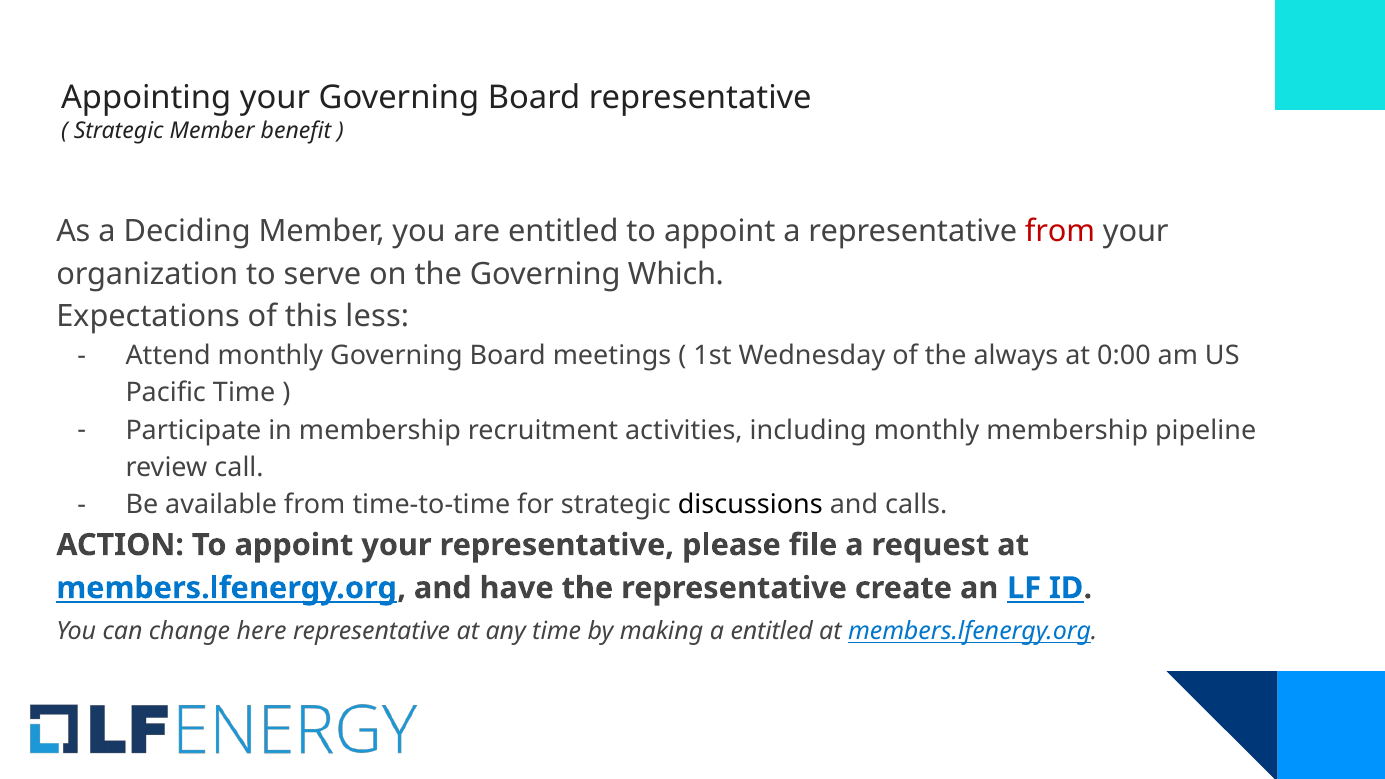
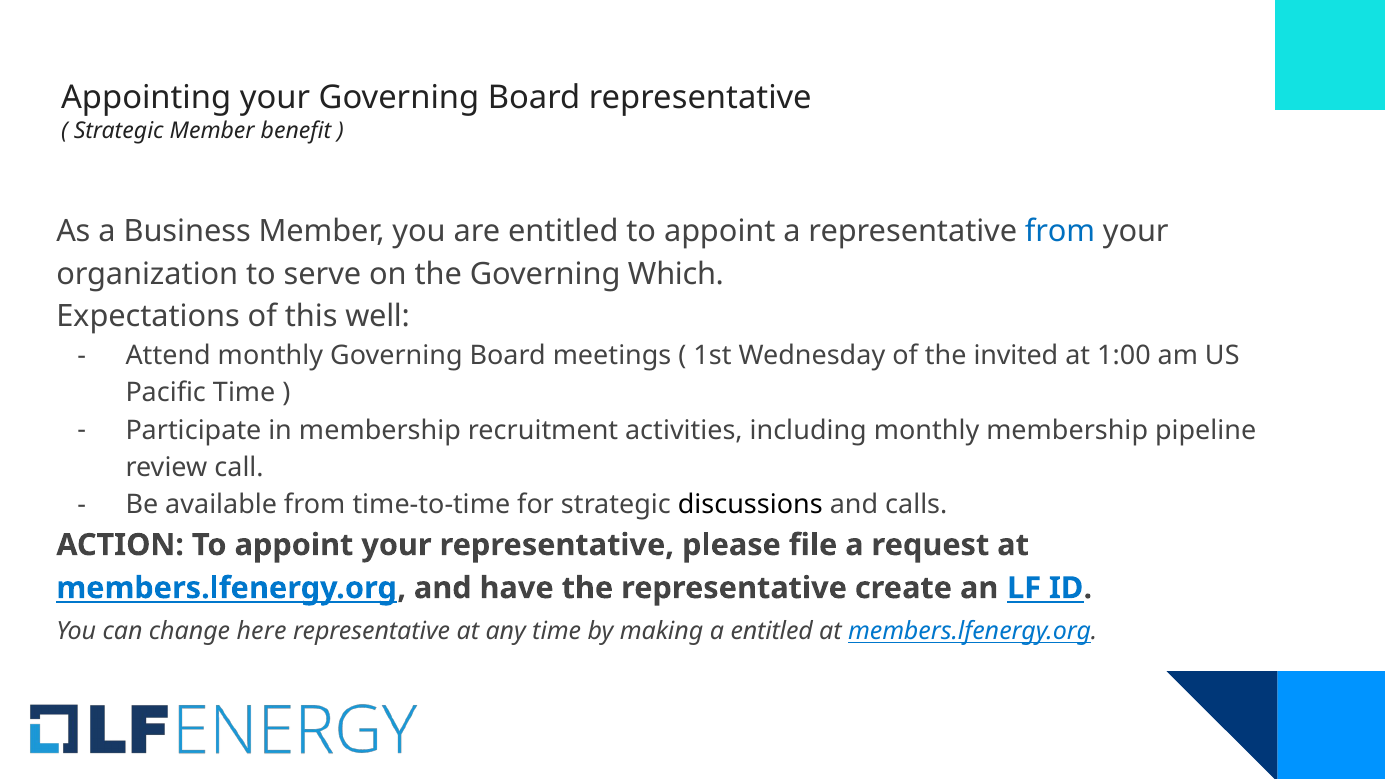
Deciding: Deciding -> Business
from at (1060, 232) colour: red -> blue
less: less -> well
always: always -> invited
0:00: 0:00 -> 1:00
